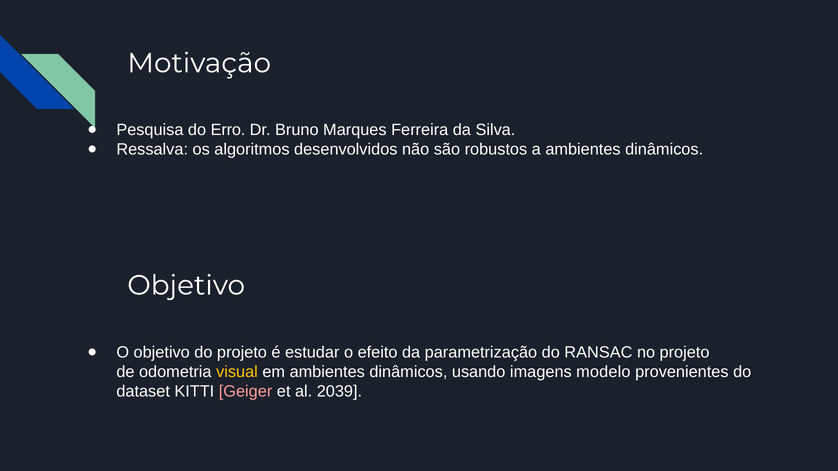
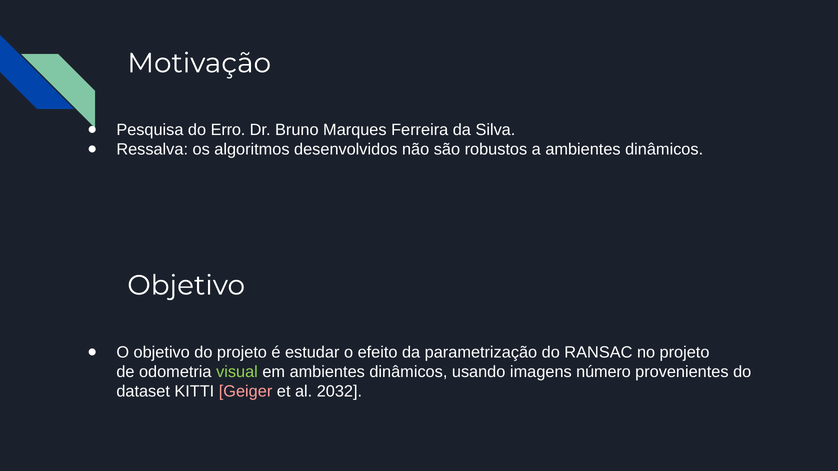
visual colour: yellow -> light green
modelo: modelo -> número
2039: 2039 -> 2032
